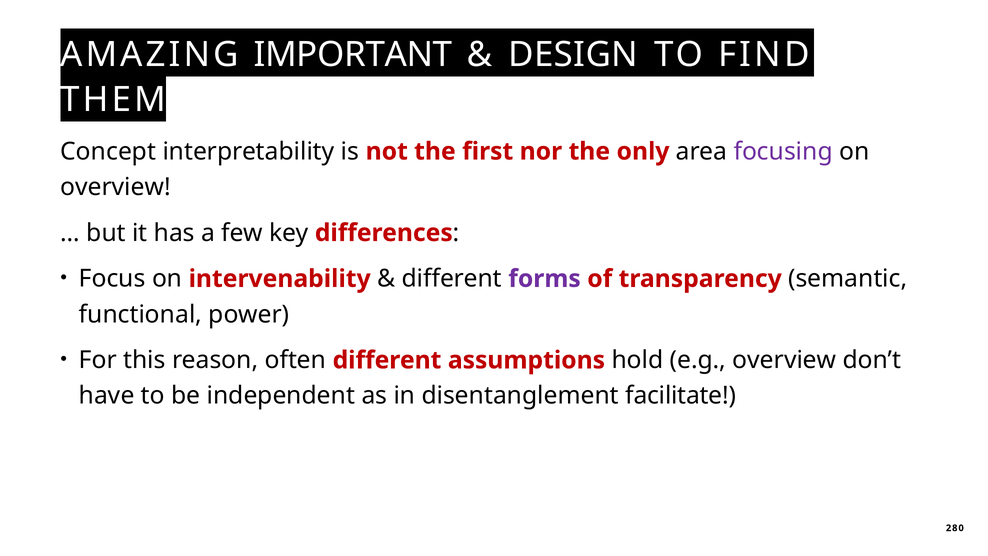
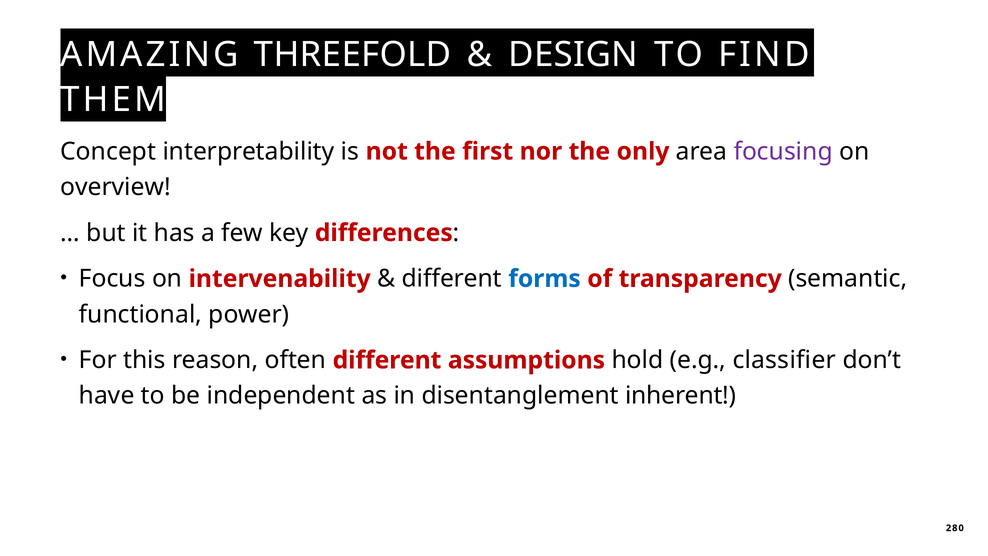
IMPORTANT: IMPORTANT -> THREEFOLD
forms colour: purple -> blue
e.g overview: overview -> classifier
facilitate: facilitate -> inherent
